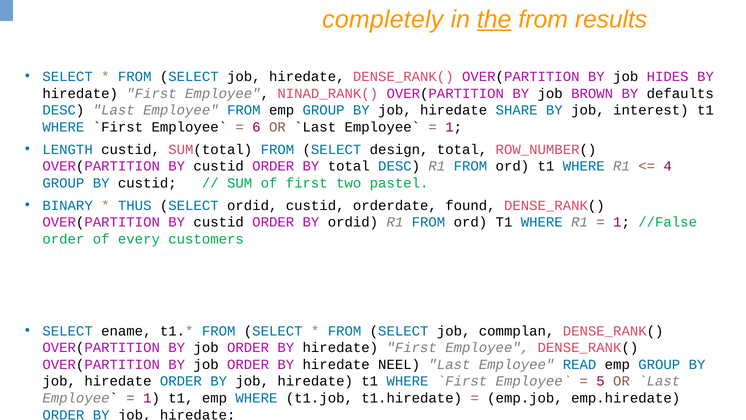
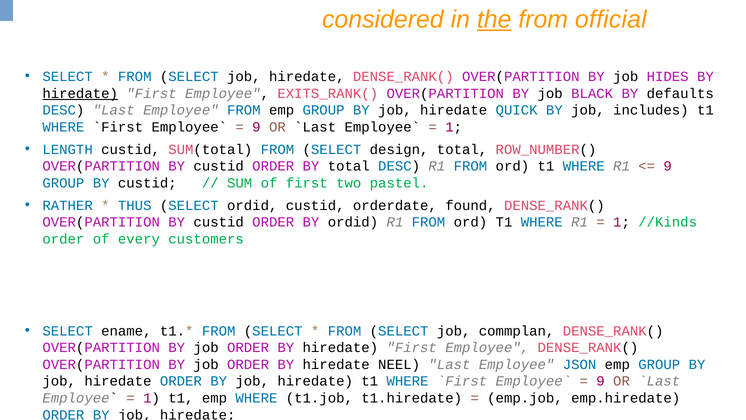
completely: completely -> considered
results: results -> official
hiredate at (80, 93) underline: none -> present
NINAD_RANK(: NINAD_RANK( -> EXITS_RANK(
BROWN: BROWN -> BLACK
SHARE: SHARE -> QUICK
interest: interest -> includes
6 at (256, 127): 6 -> 9
4 at (668, 166): 4 -> 9
BINARY: BINARY -> RATHER
//False: //False -> //Kinds
READ: READ -> JSON
5 at (601, 381): 5 -> 9
